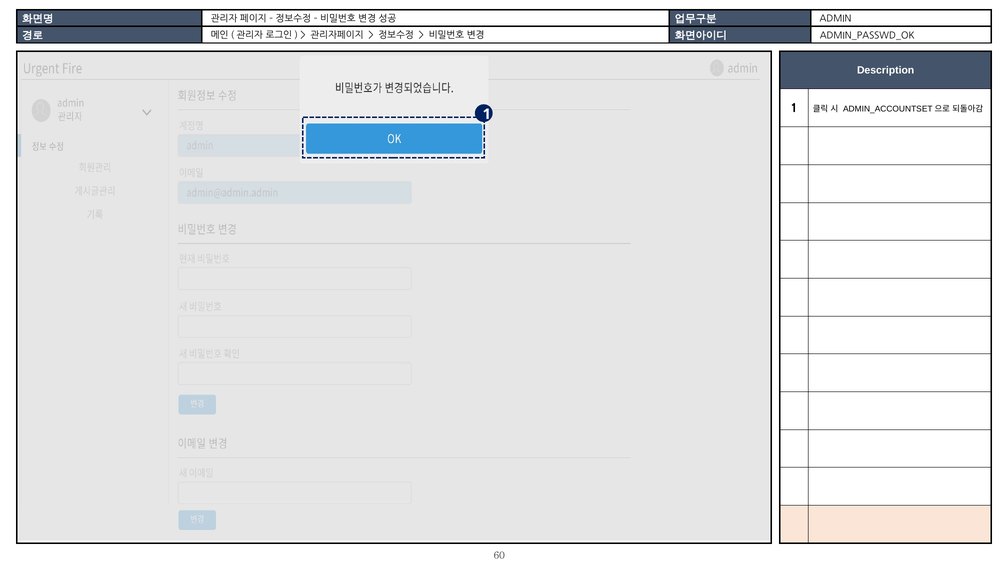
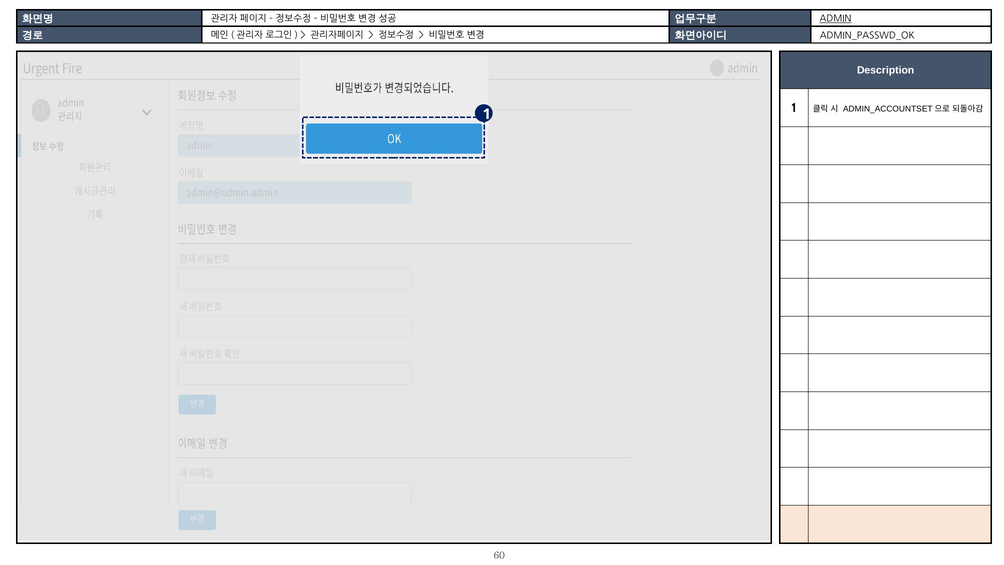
ADMIN underline: none -> present
